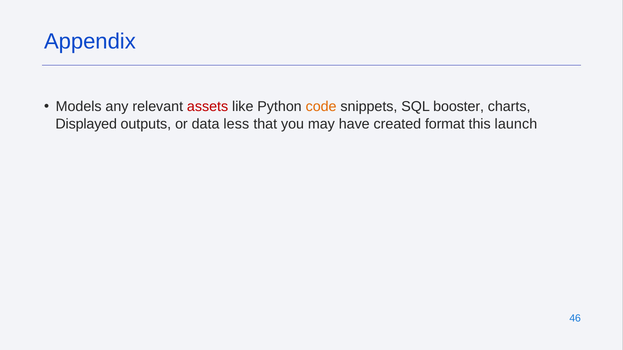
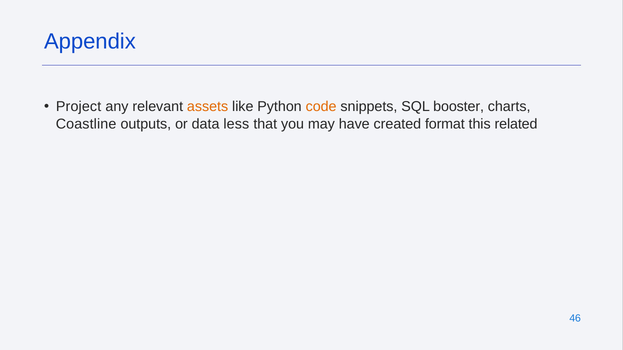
Models: Models -> Project
assets colour: red -> orange
Displayed: Displayed -> Coastline
launch: launch -> related
